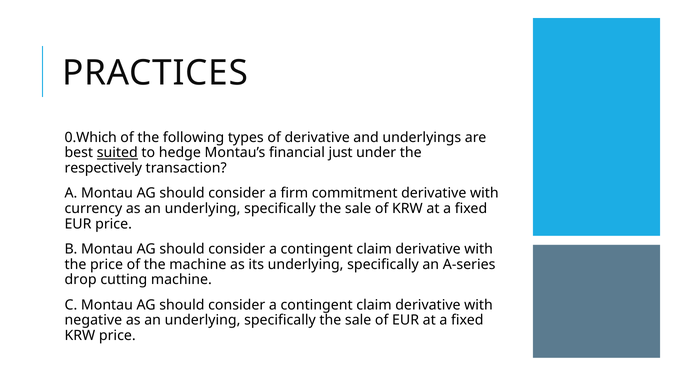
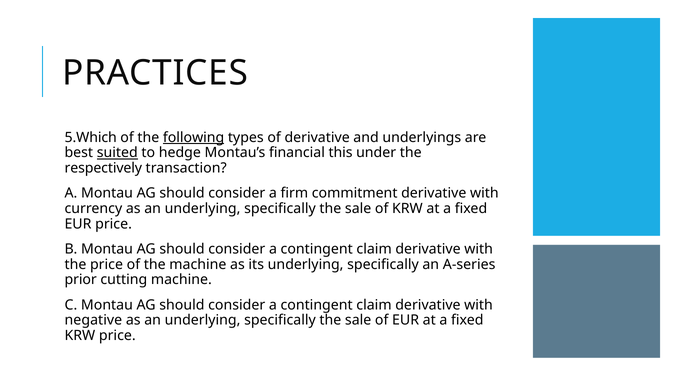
0.Which: 0.Which -> 5.Which
following underline: none -> present
just: just -> this
drop: drop -> prior
